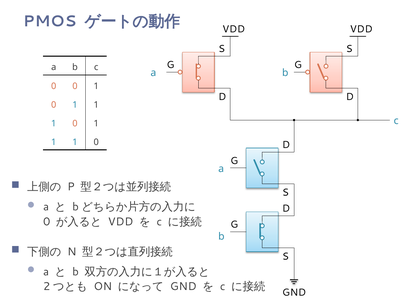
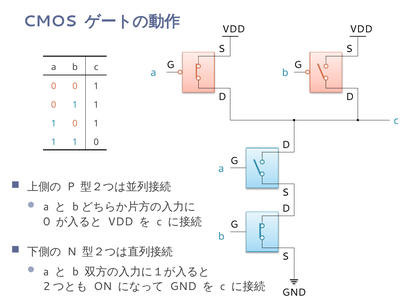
PMOS: PMOS -> CMOS
